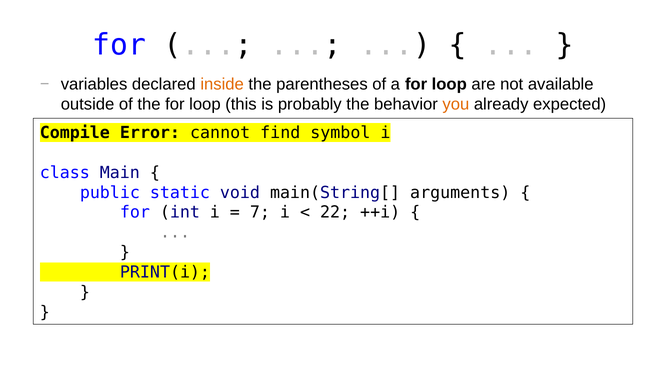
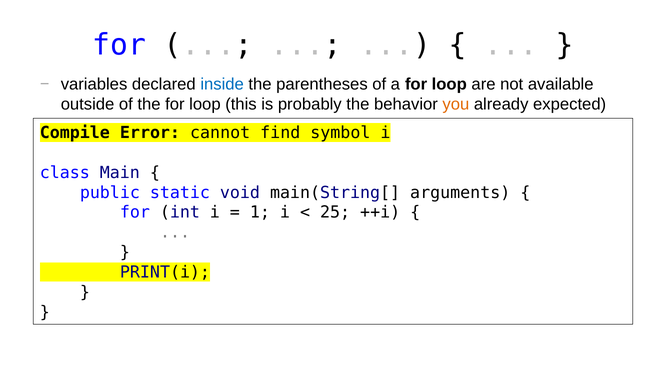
inside colour: orange -> blue
7: 7 -> 1
22: 22 -> 25
